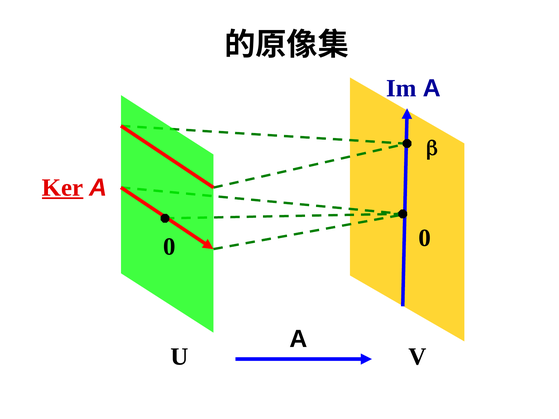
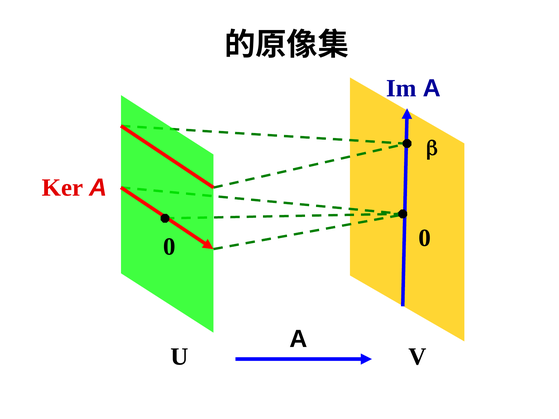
Ker underline: present -> none
